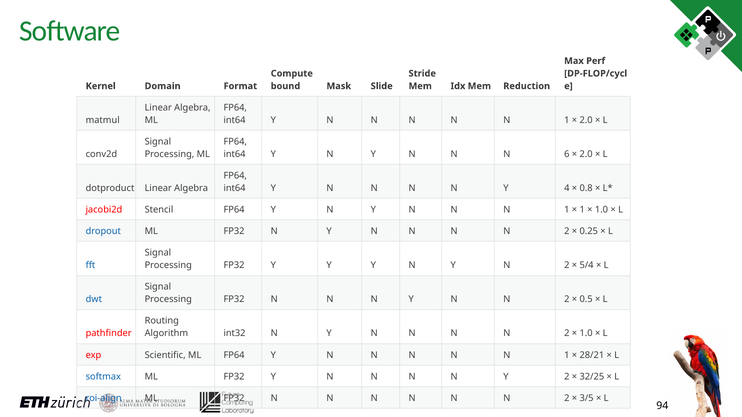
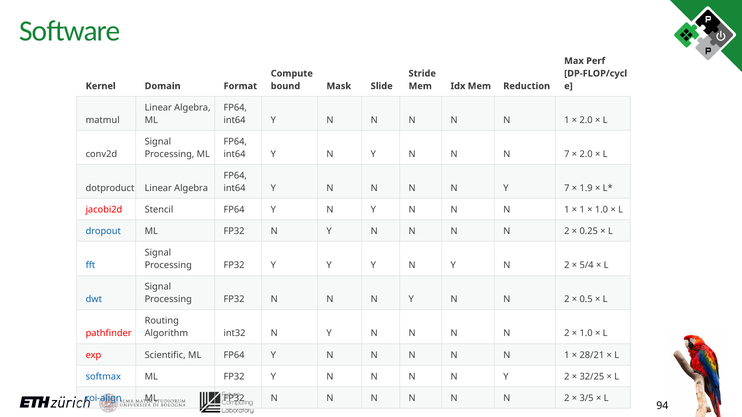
N 6: 6 -> 7
Y 4: 4 -> 7
0.8: 0.8 -> 1.9
